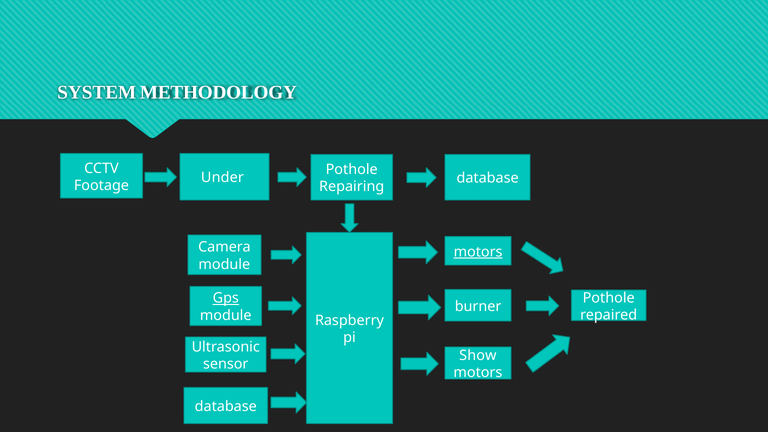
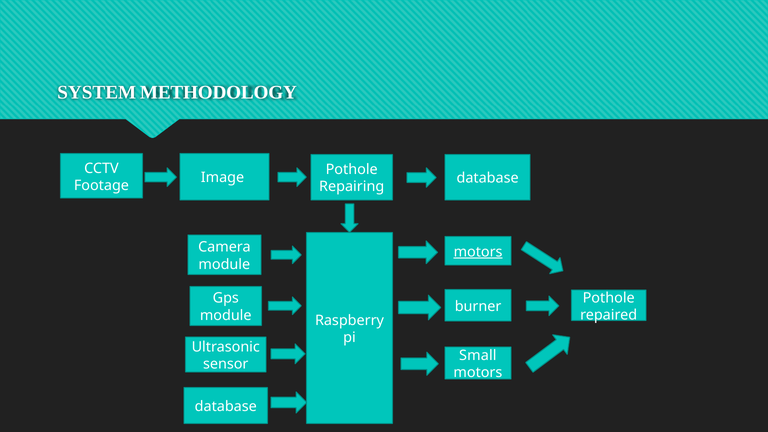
Under: Under -> Image
Gps underline: present -> none
Show: Show -> Small
